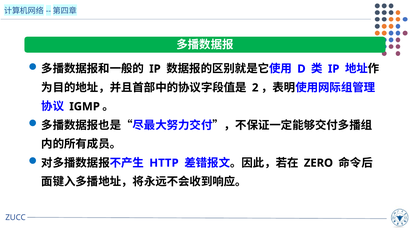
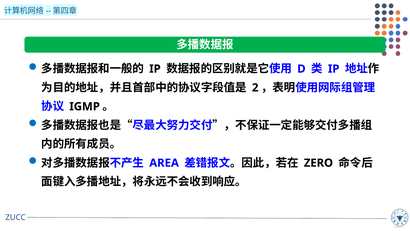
HTTP: HTTP -> AREA
